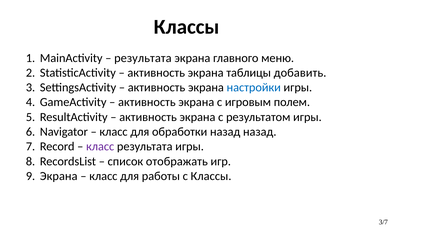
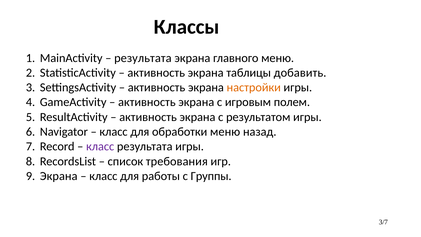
настройки colour: blue -> orange
обработки назад: назад -> меню
отображать: отображать -> требования
с Классы: Классы -> Группы
